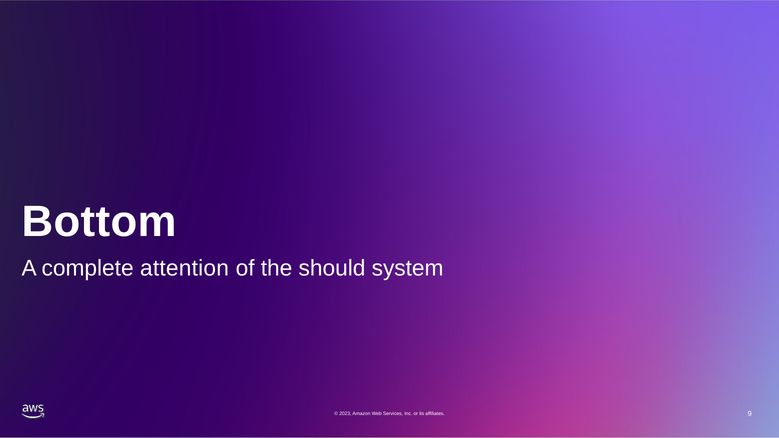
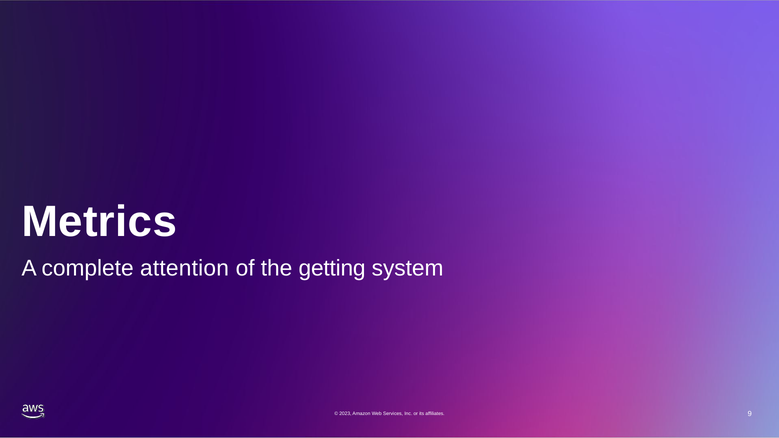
Bottom: Bottom -> Metrics
should: should -> getting
